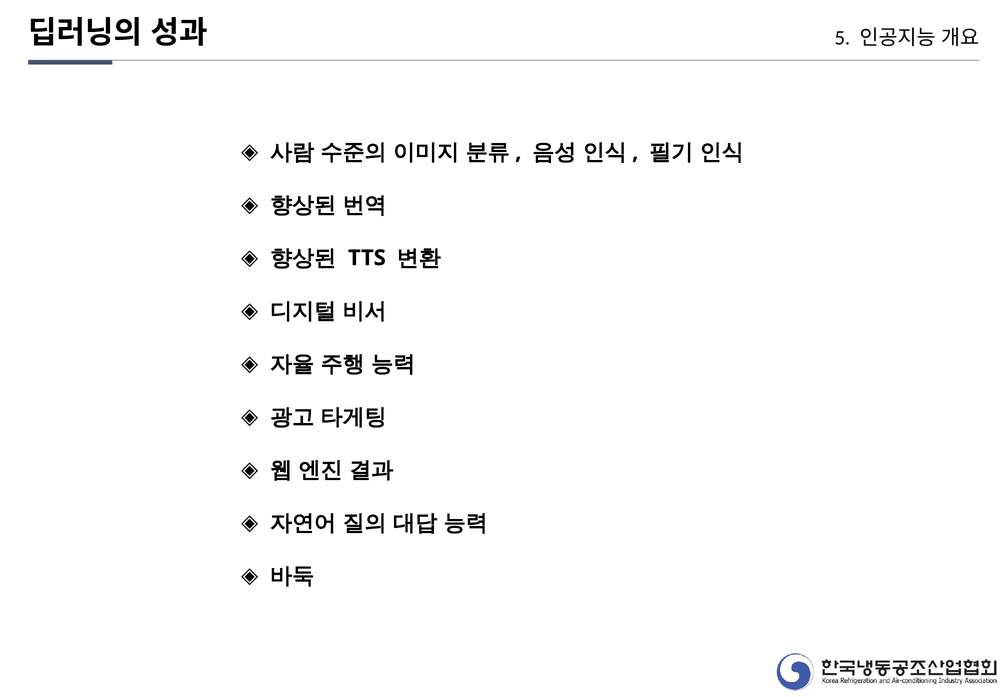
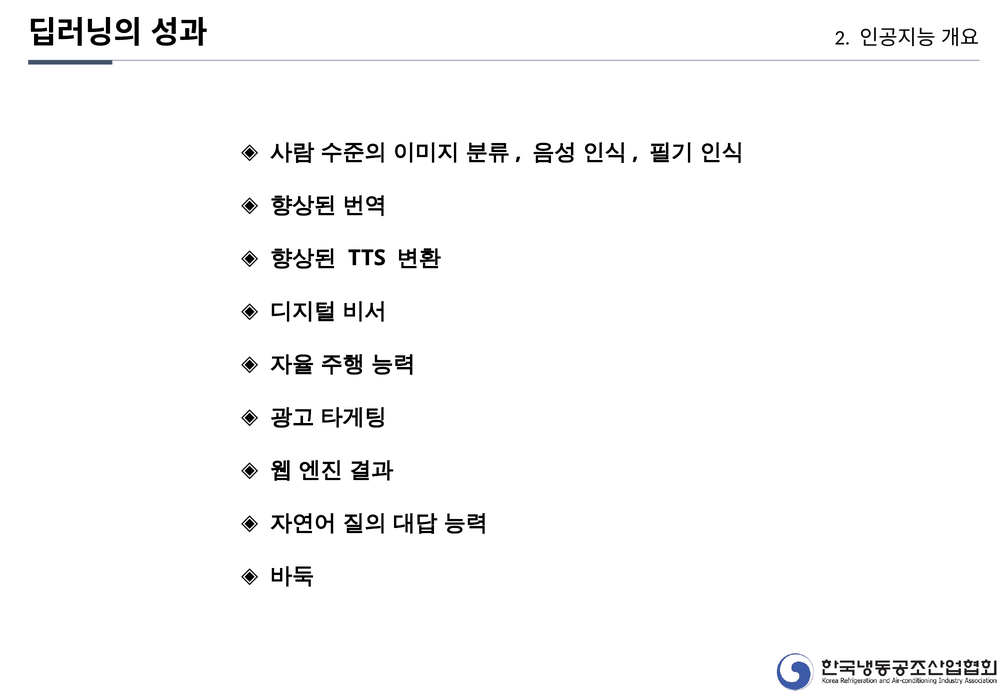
5: 5 -> 2
